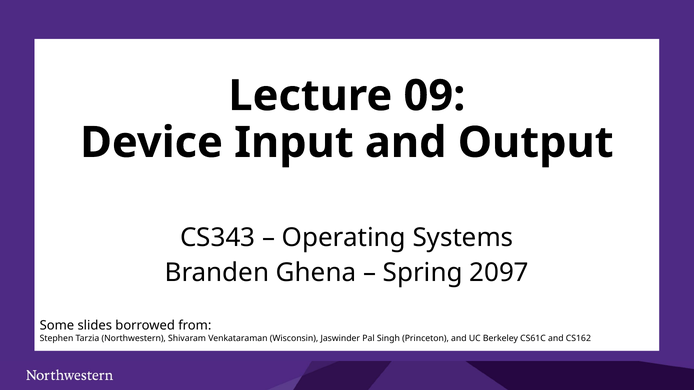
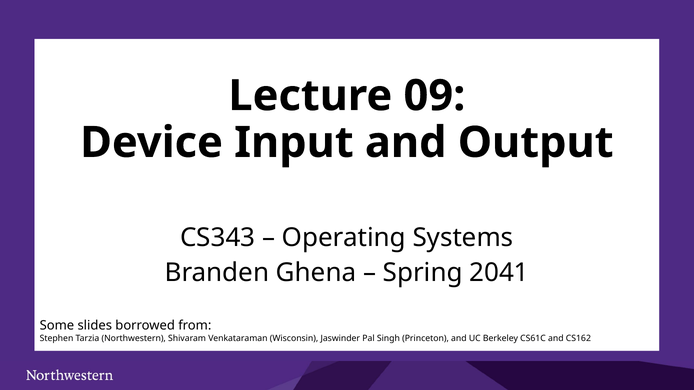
2097: 2097 -> 2041
